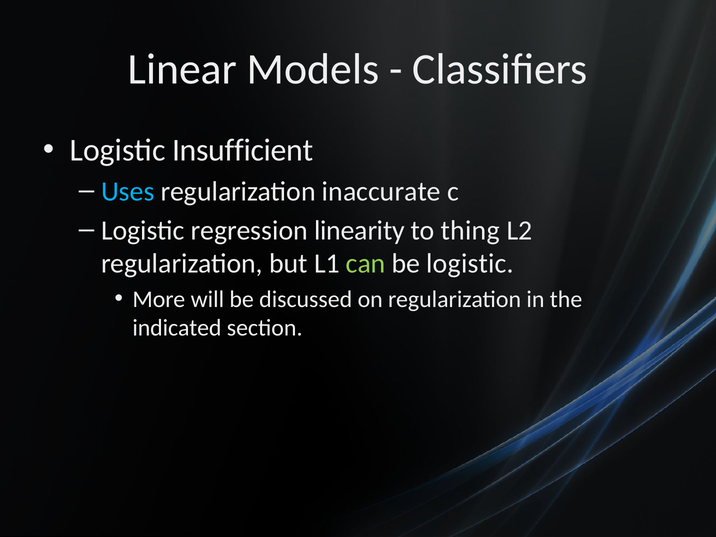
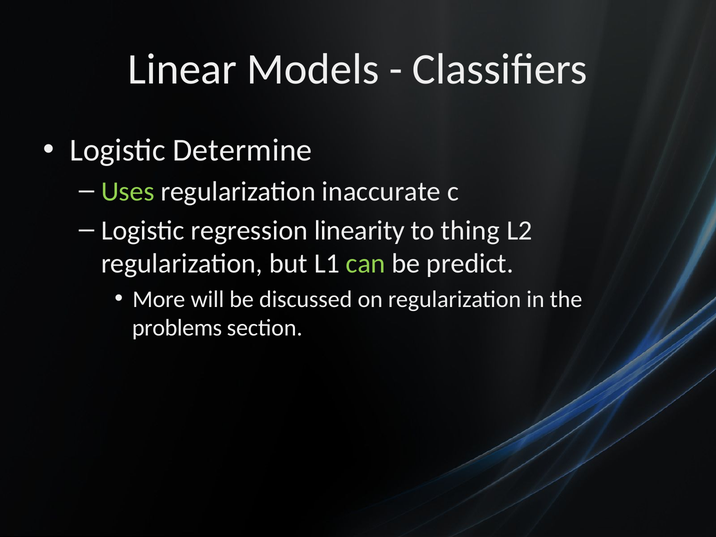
Insufficient: Insufficient -> Determine
Uses colour: light blue -> light green
be logistic: logistic -> predict
indicated: indicated -> problems
